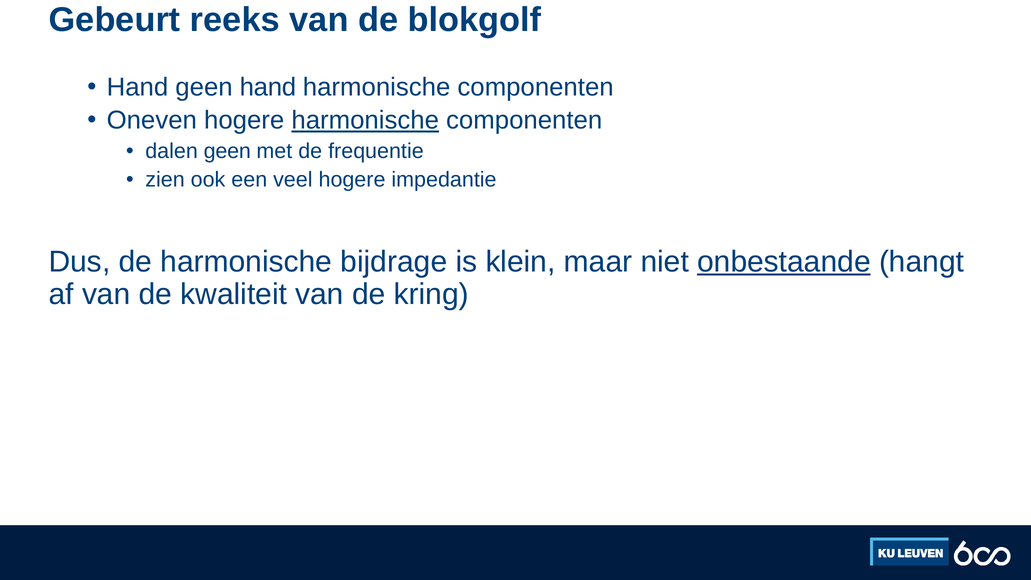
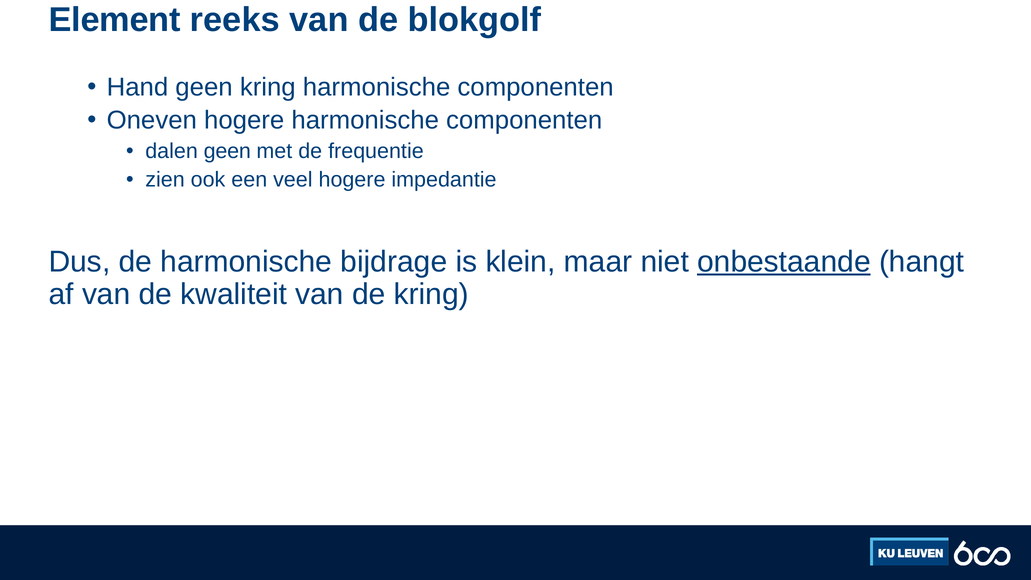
Gebeurt: Gebeurt -> Element
geen hand: hand -> kring
harmonische at (365, 120) underline: present -> none
